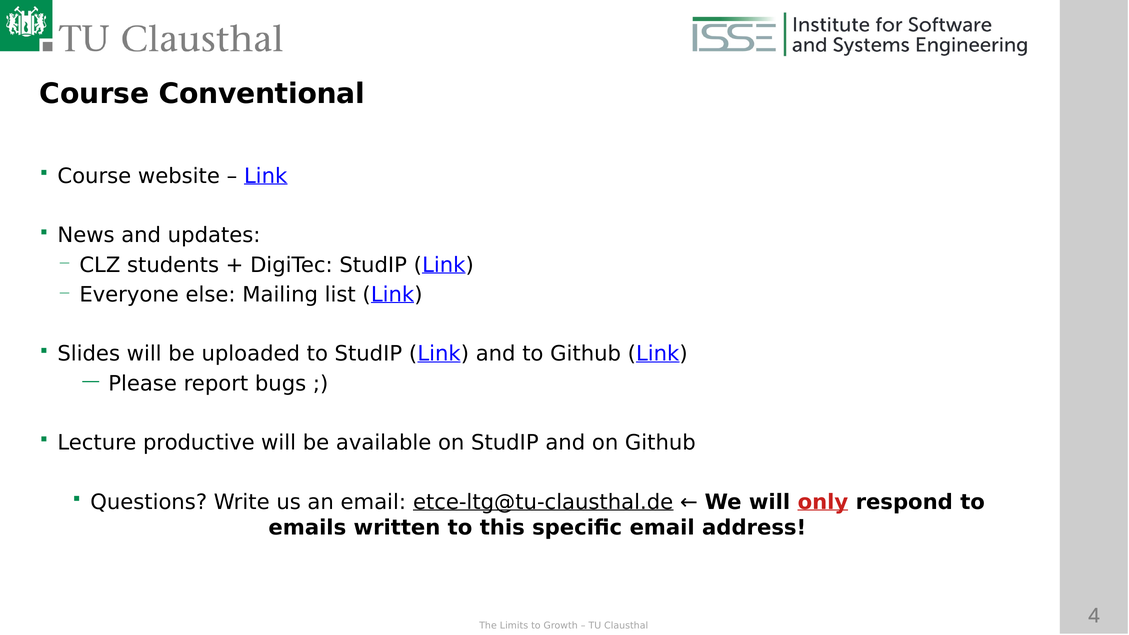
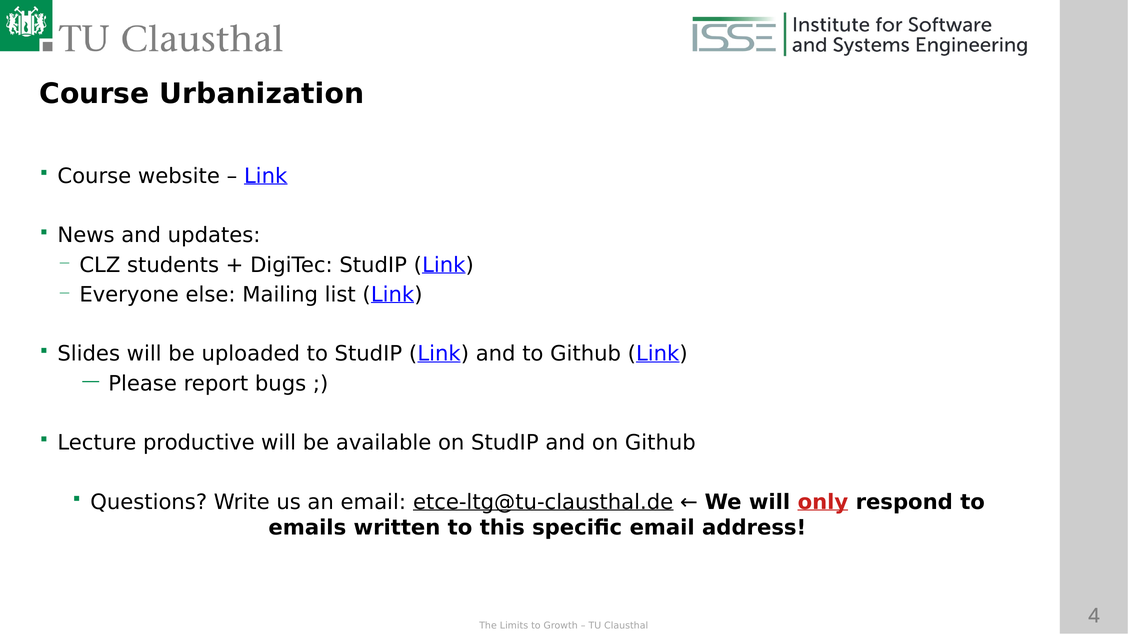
Conventional: Conventional -> Urbanization
